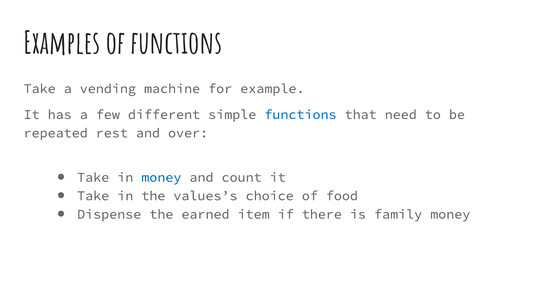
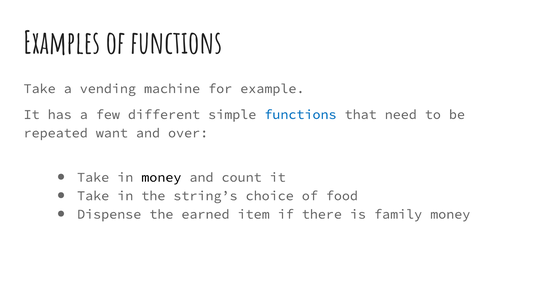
rest: rest -> want
money at (161, 177) colour: blue -> black
values’s: values’s -> string’s
